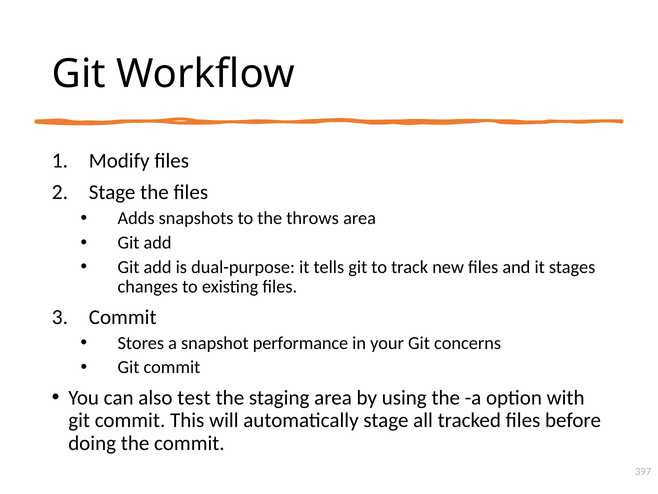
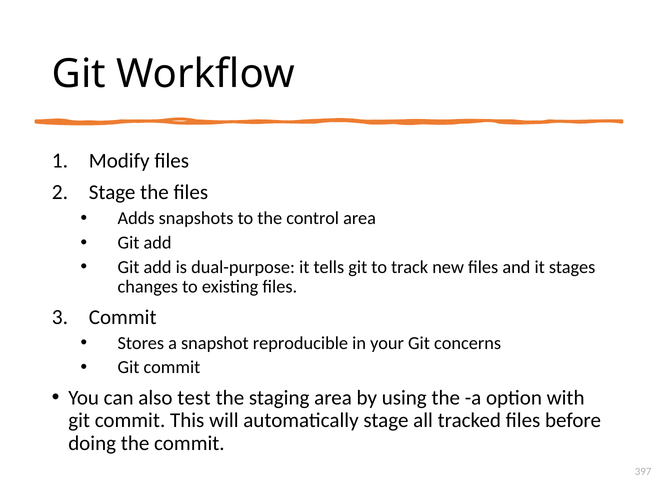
throws: throws -> control
performance: performance -> reproducible
